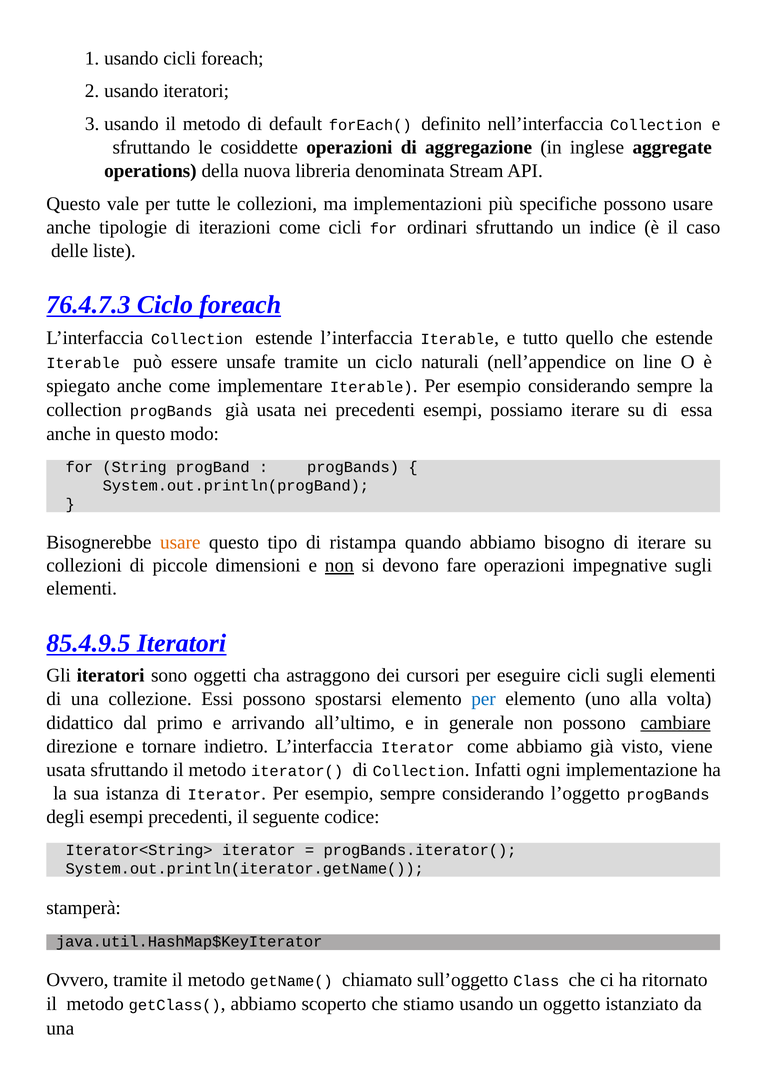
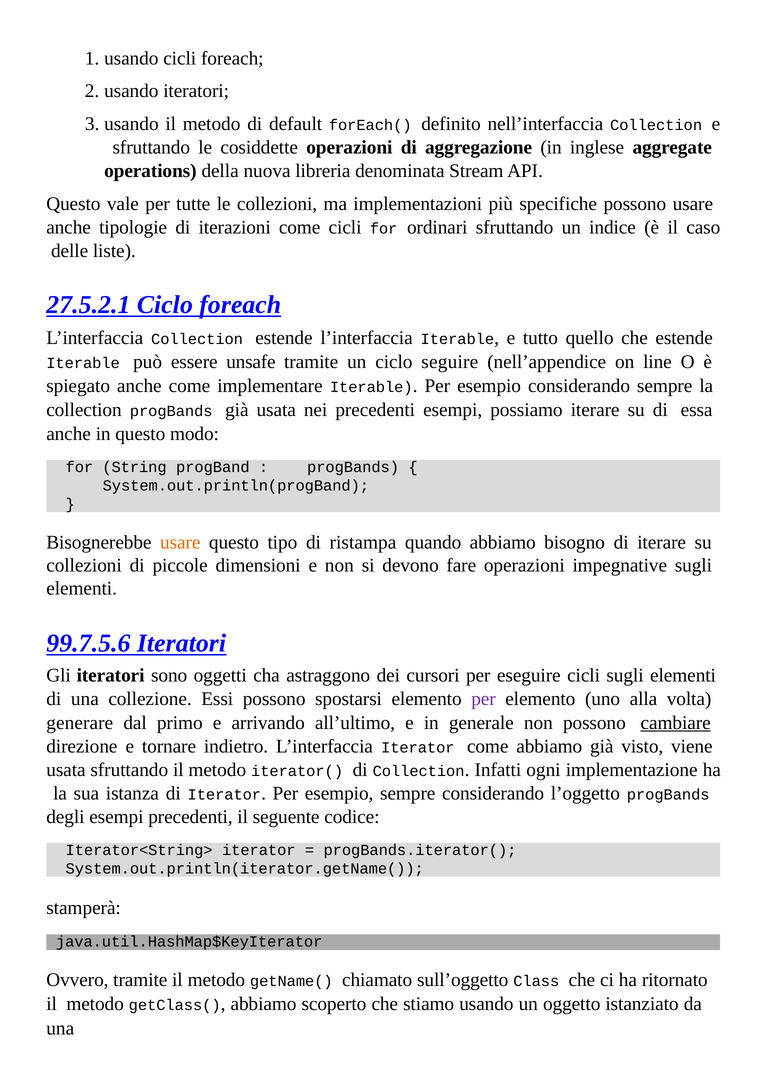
76.4.7.3: 76.4.7.3 -> 27.5.2.1
naturali: naturali -> seguire
non at (339, 566) underline: present -> none
85.4.9.5: 85.4.9.5 -> 99.7.5.6
per at (484, 700) colour: blue -> purple
didattico: didattico -> generare
